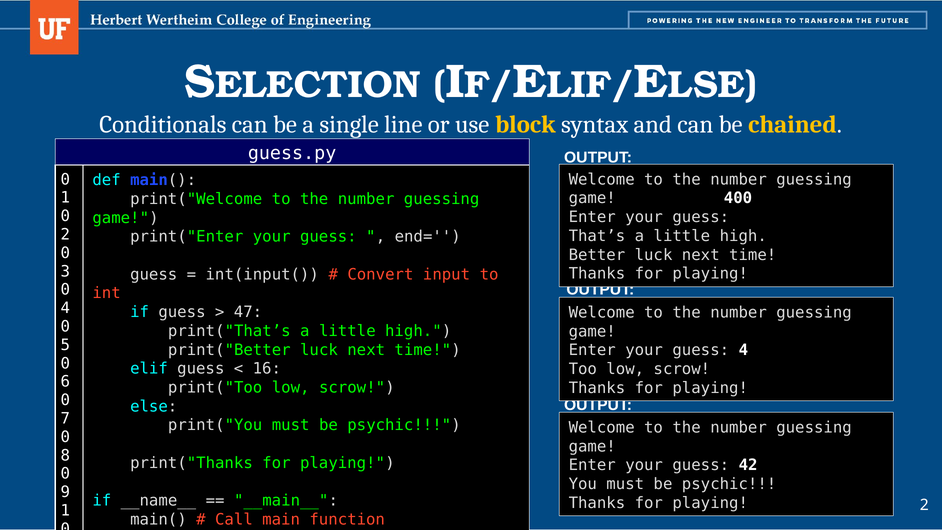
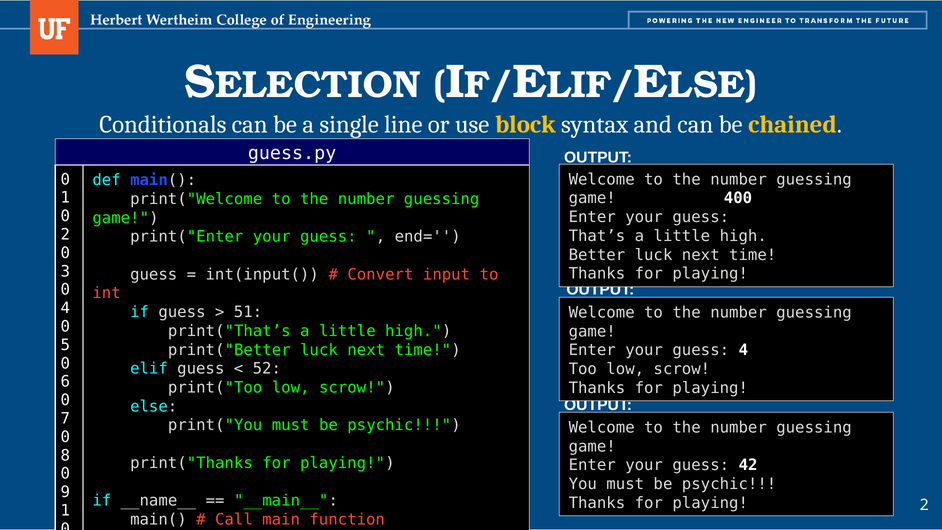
47: 47 -> 51
16: 16 -> 52
